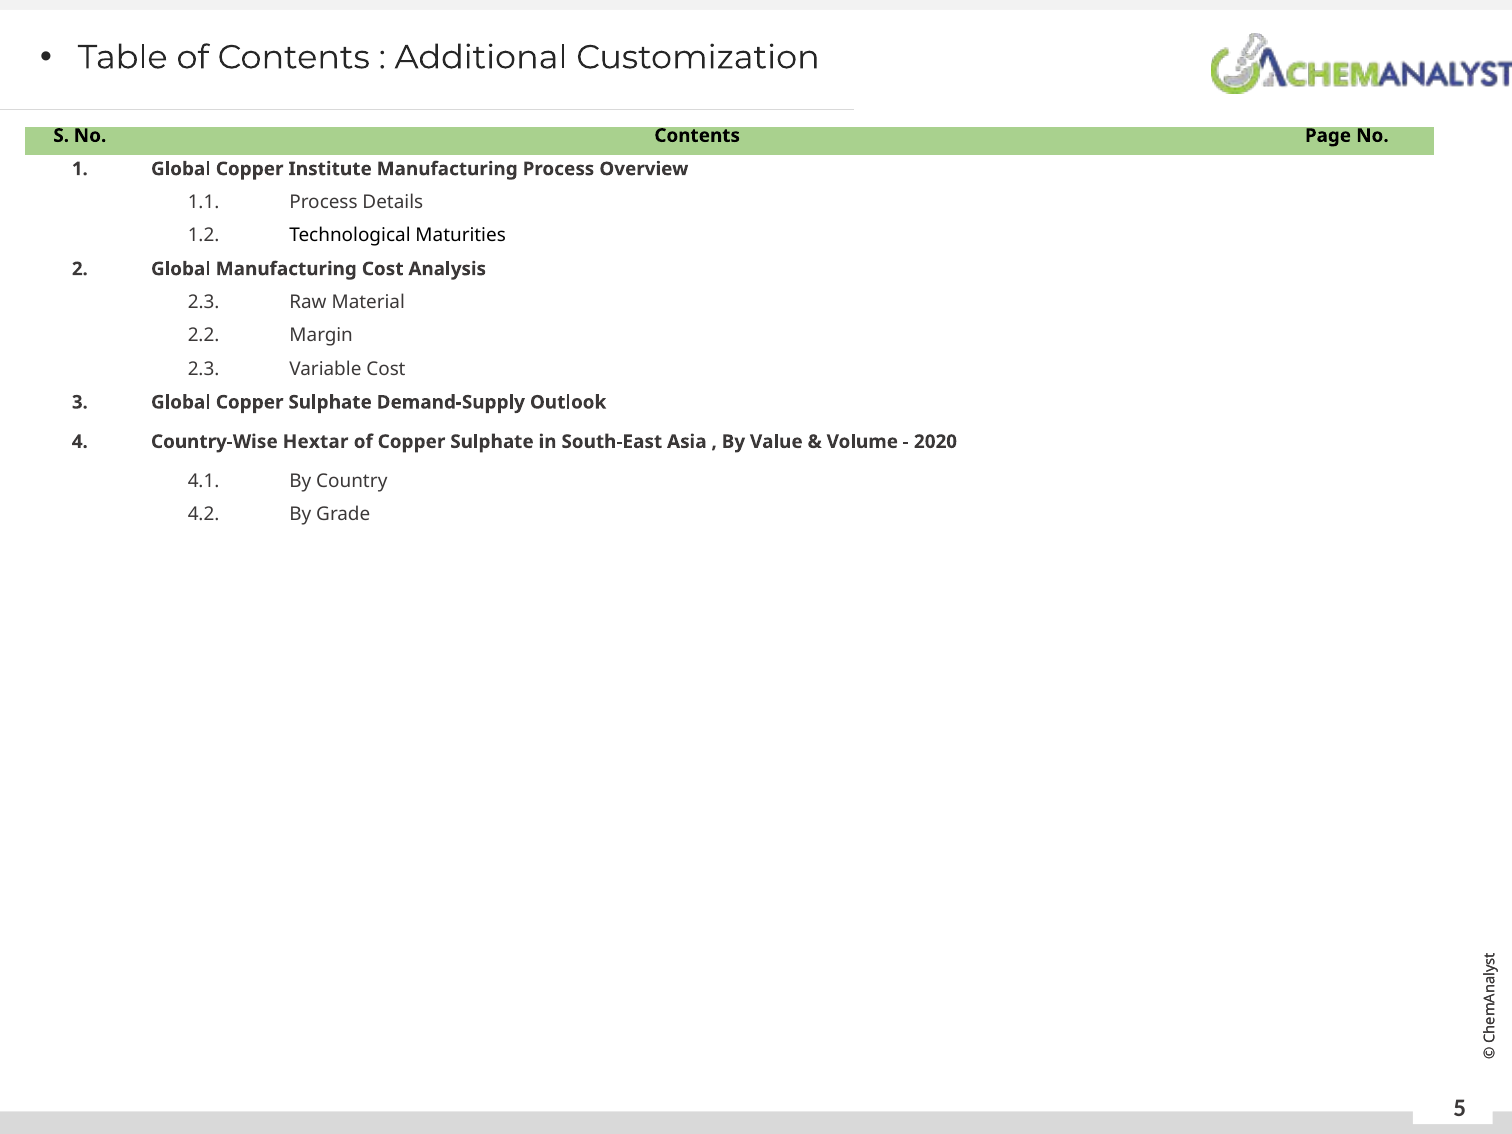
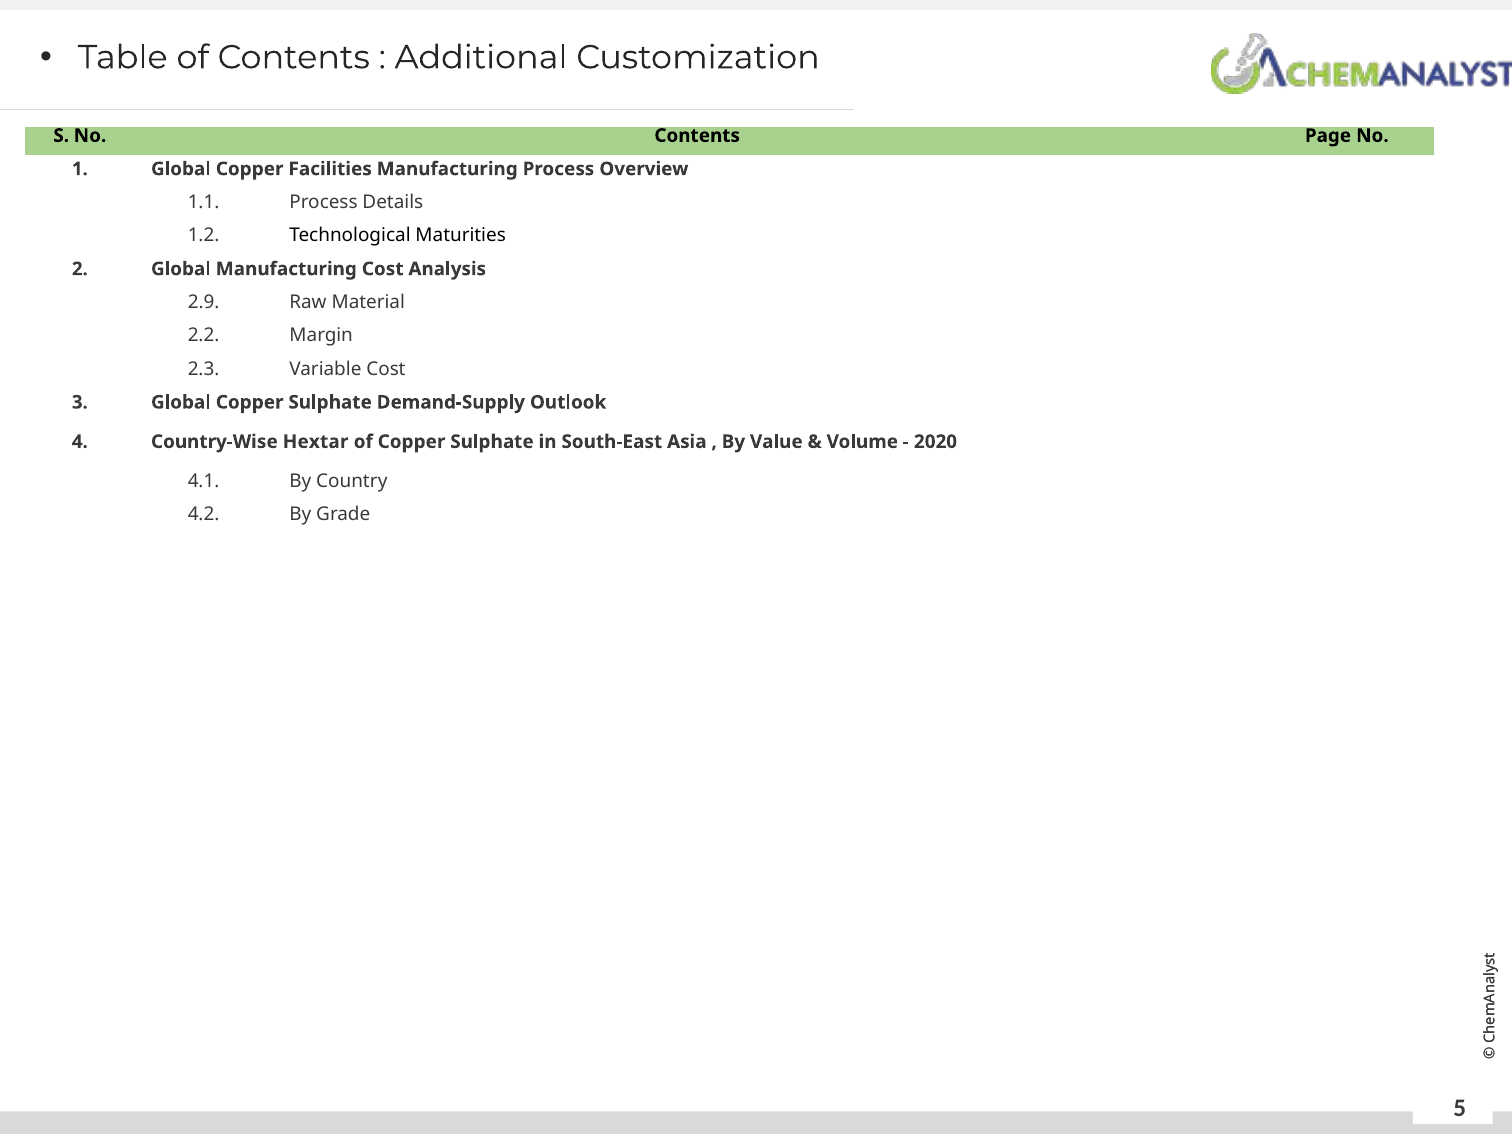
Institute: Institute -> Facilities
2.3 at (204, 302): 2.3 -> 2.9
